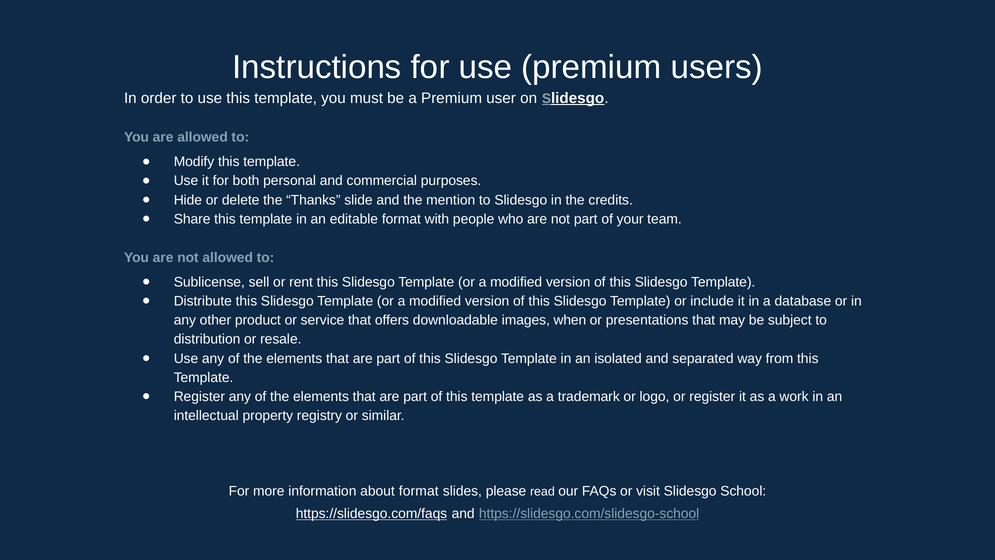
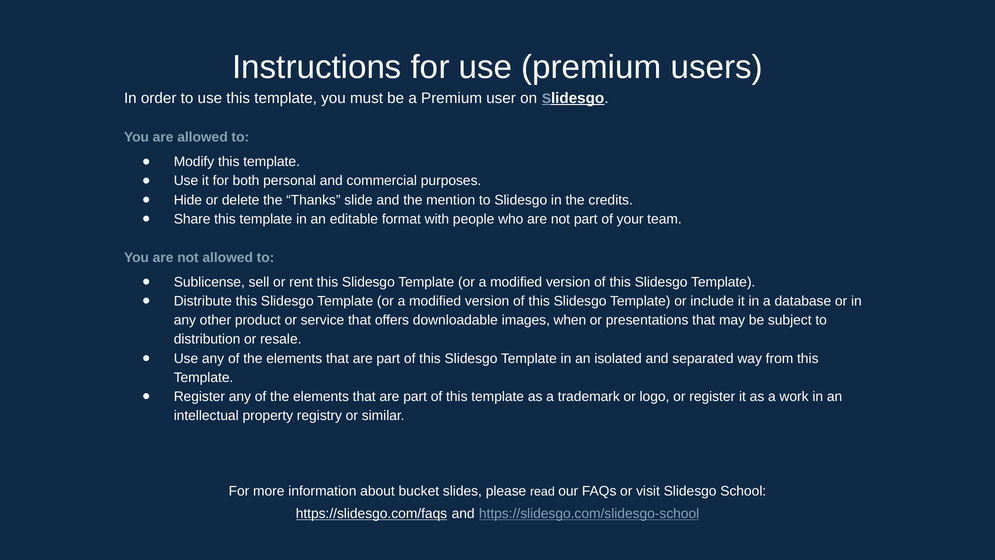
about format: format -> bucket
